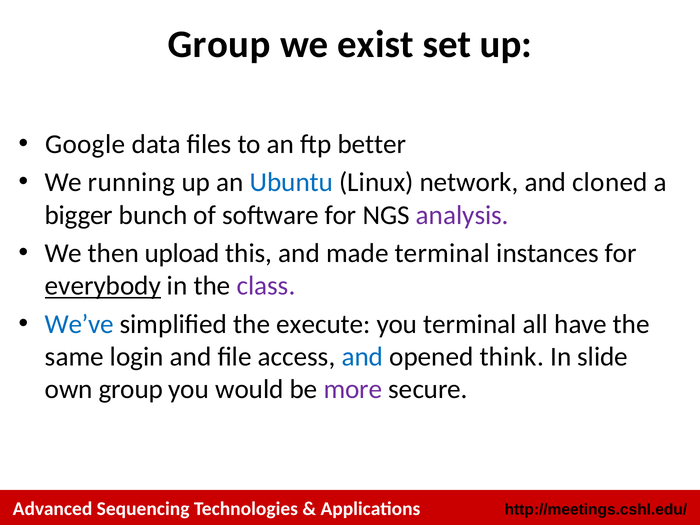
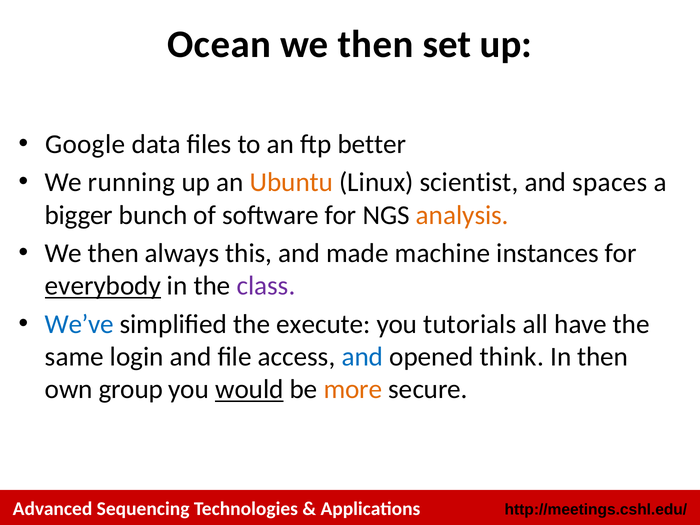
Group at (219, 44): Group -> Ocean
exist at (376, 44): exist -> then
Ubuntu colour: blue -> orange
network: network -> scientist
cloned: cloned -> spaces
analysis colour: purple -> orange
upload: upload -> always
made terminal: terminal -> machine
you terminal: terminal -> tutorials
In slide: slide -> then
would underline: none -> present
more colour: purple -> orange
